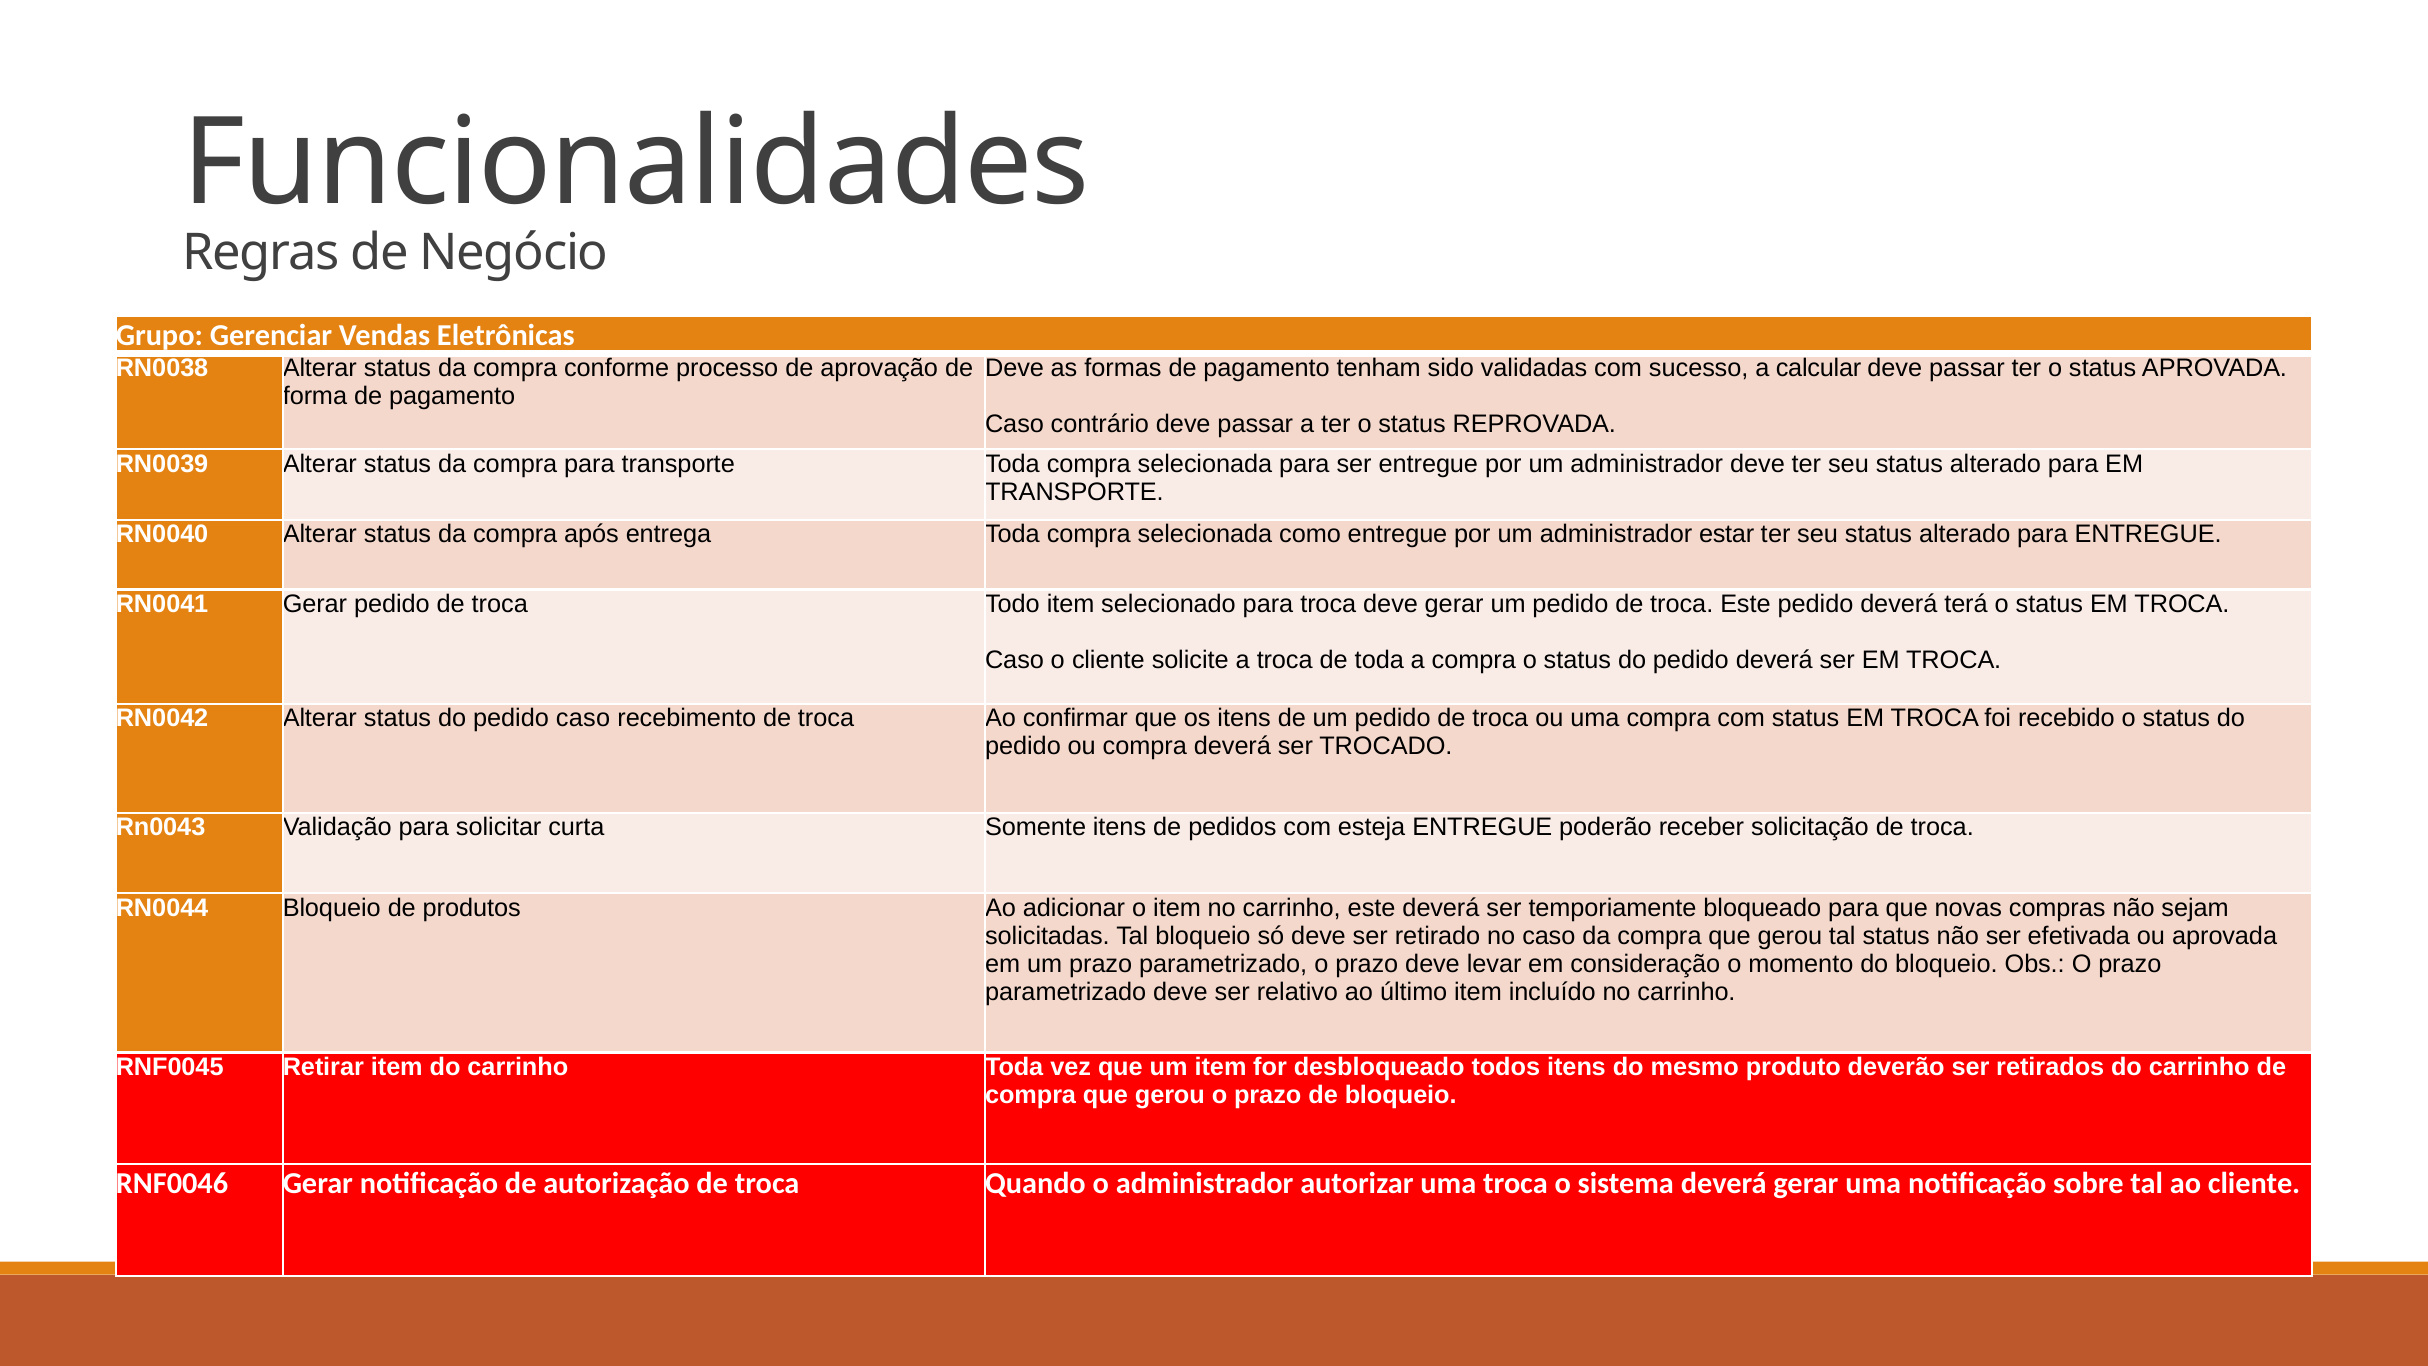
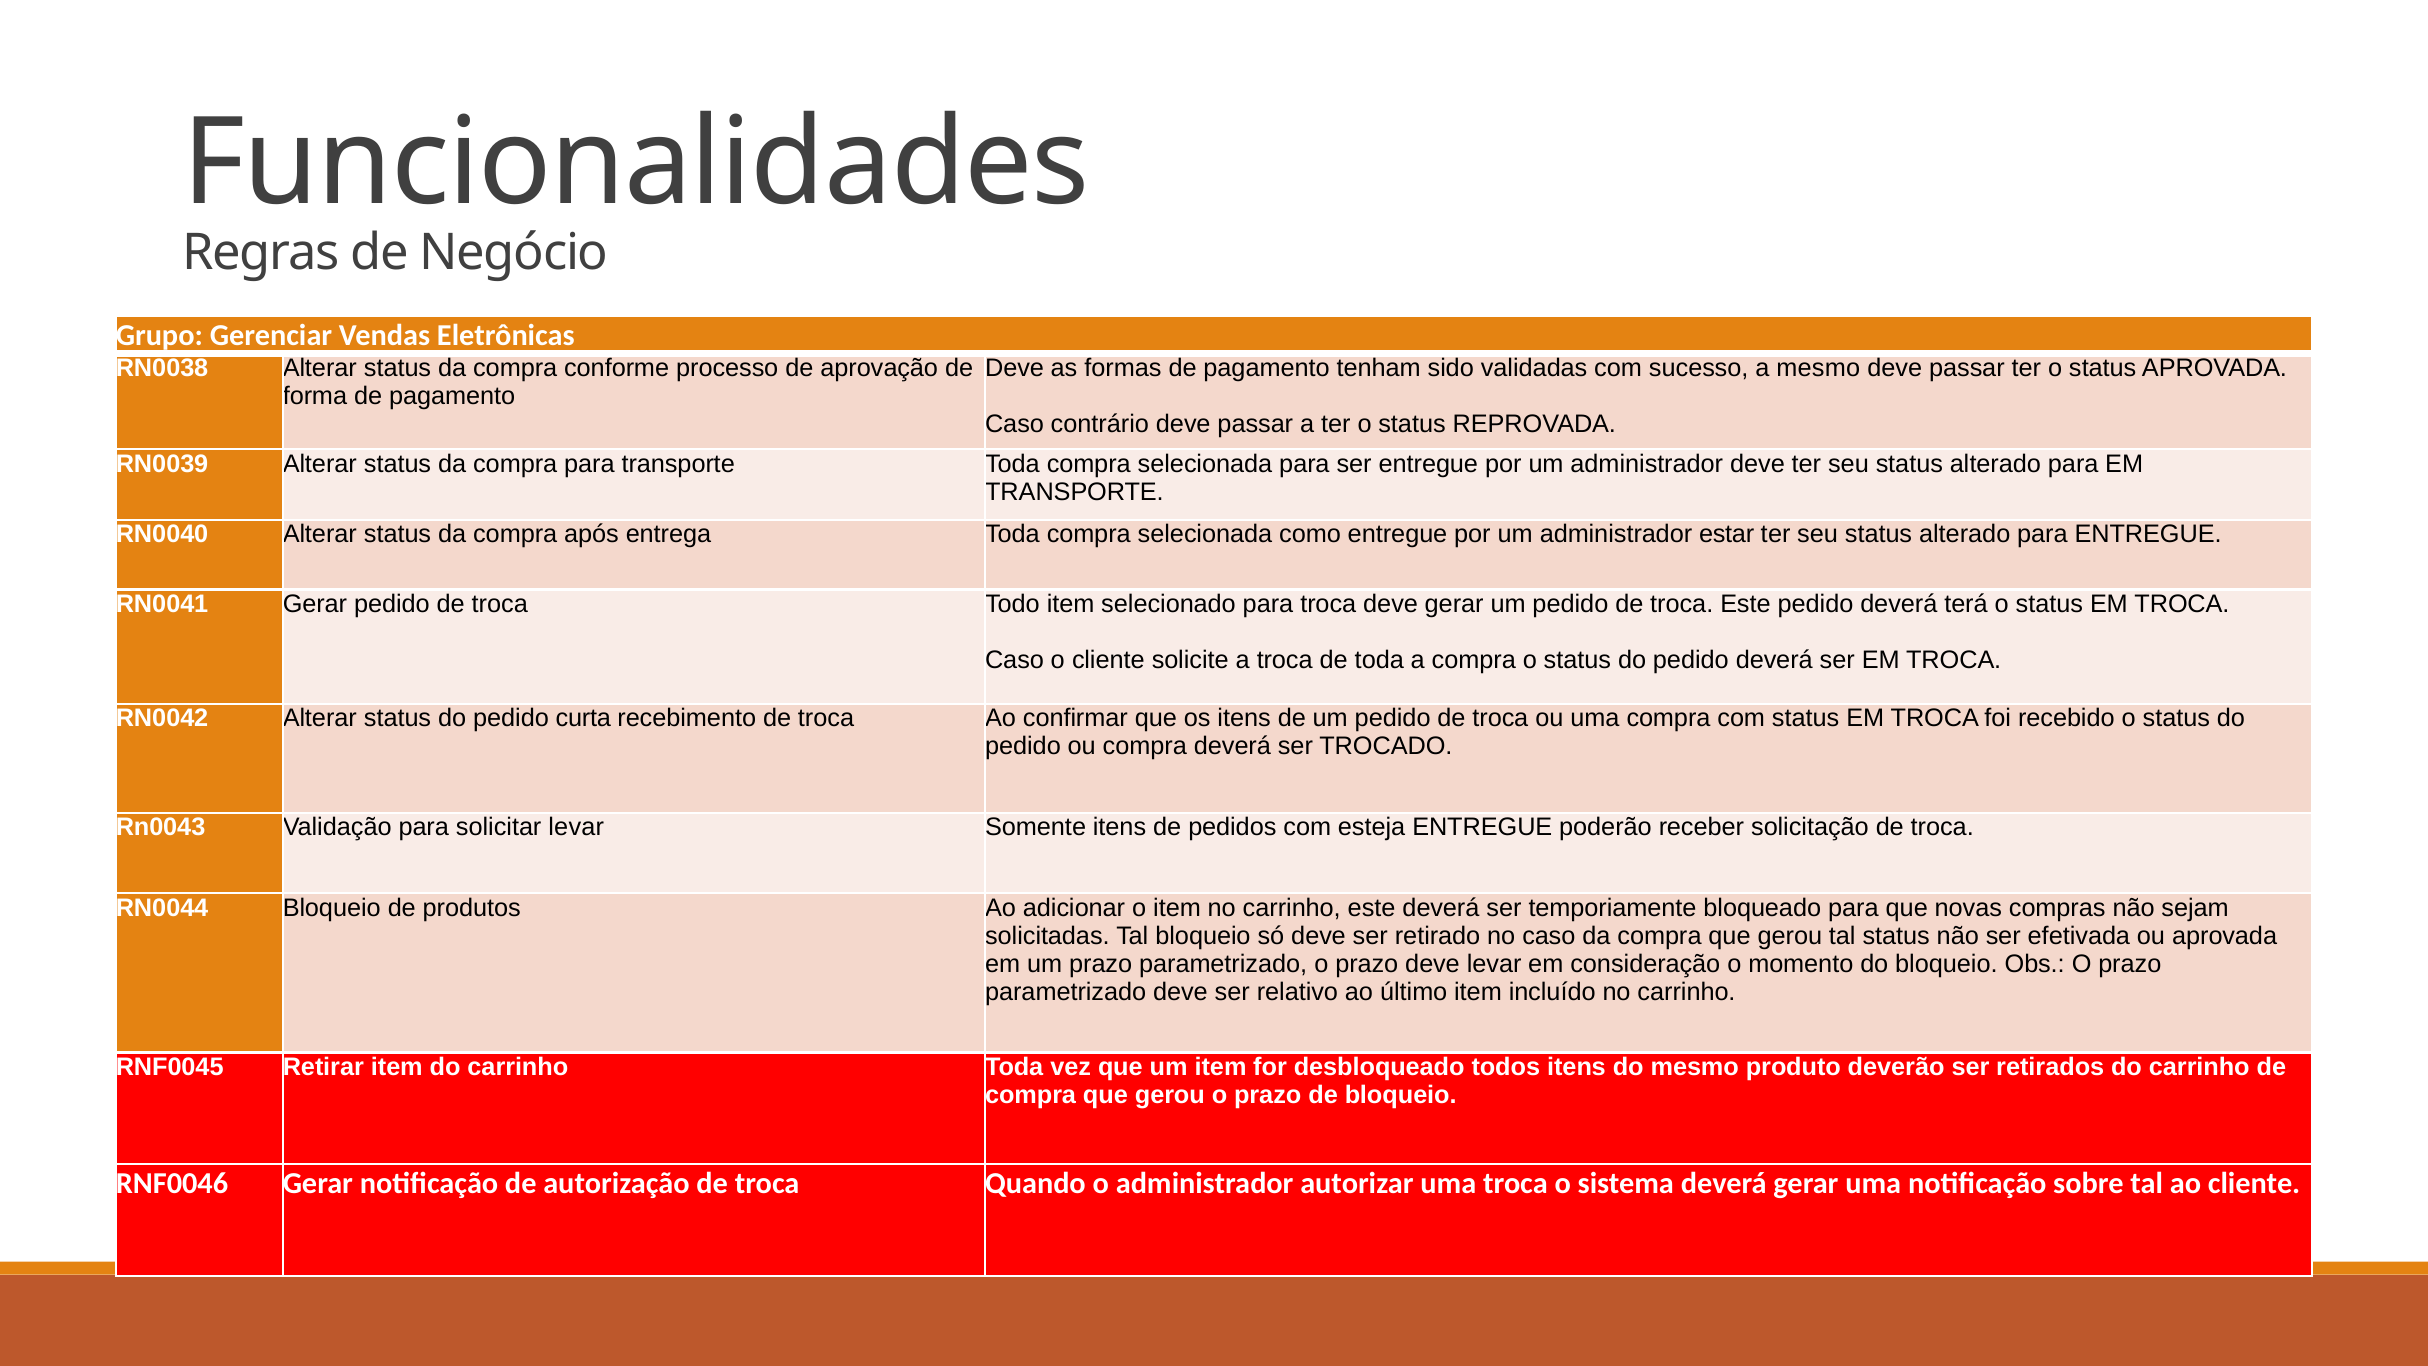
a calcular: calcular -> mesmo
pedido caso: caso -> curta
solicitar curta: curta -> levar
